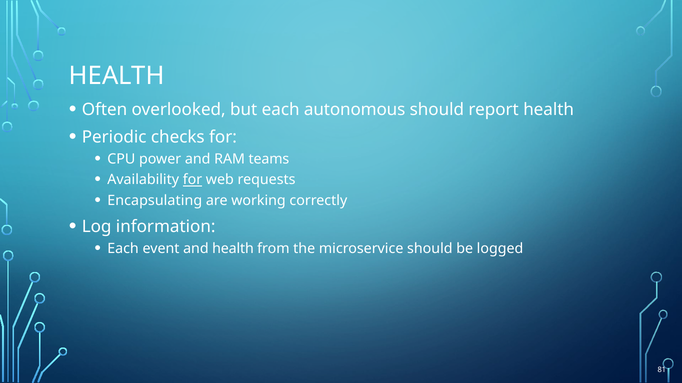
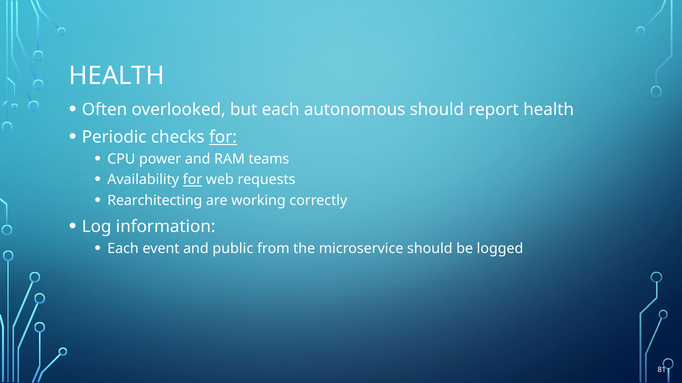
for at (223, 137) underline: none -> present
Encapsulating: Encapsulating -> Rearchitecting
and health: health -> public
